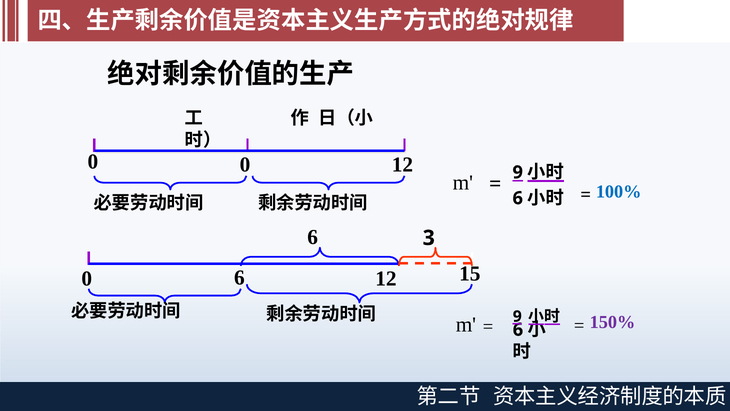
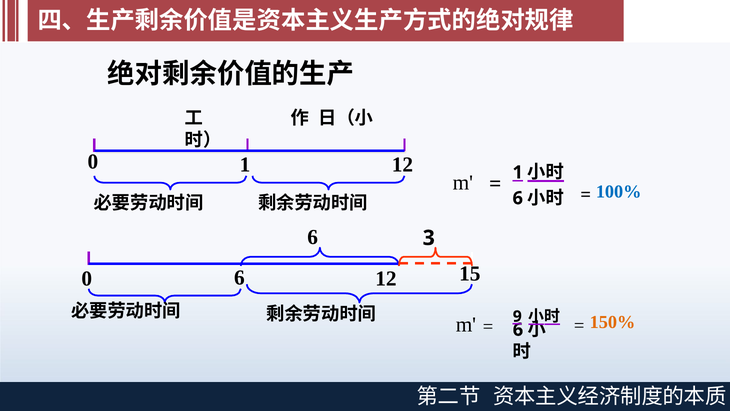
0 0: 0 -> 1
9 at (518, 172): 9 -> 1
150% colour: purple -> orange
